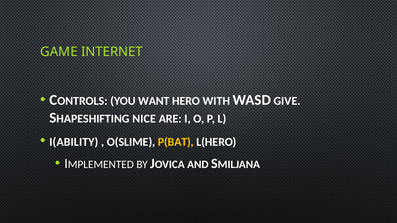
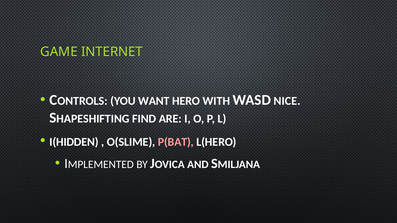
GIVE: GIVE -> NICE
NICE: NICE -> FIND
I(ABILITY: I(ABILITY -> I(HIDDEN
P(BAT colour: yellow -> pink
